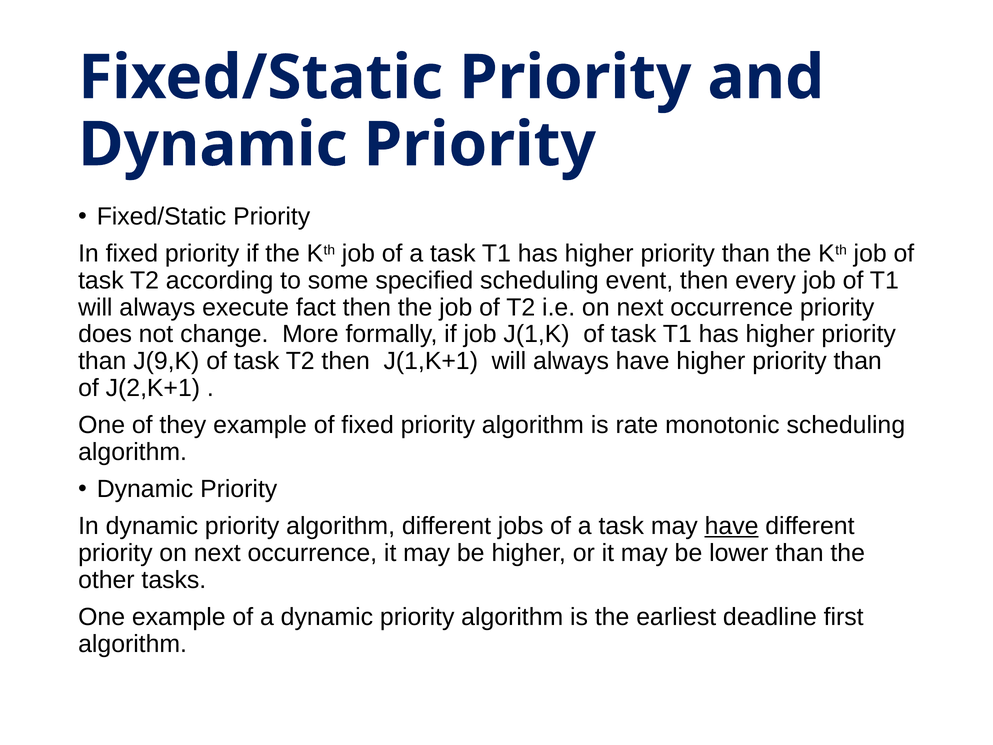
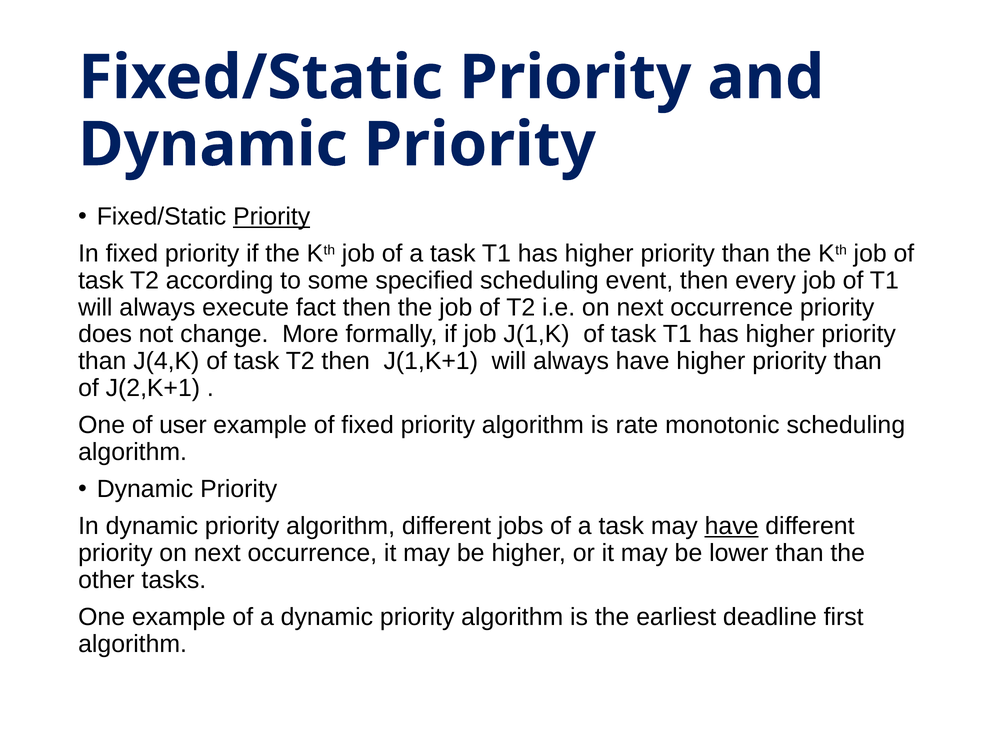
Priority at (272, 216) underline: none -> present
J(9,K: J(9,K -> J(4,K
they: they -> user
